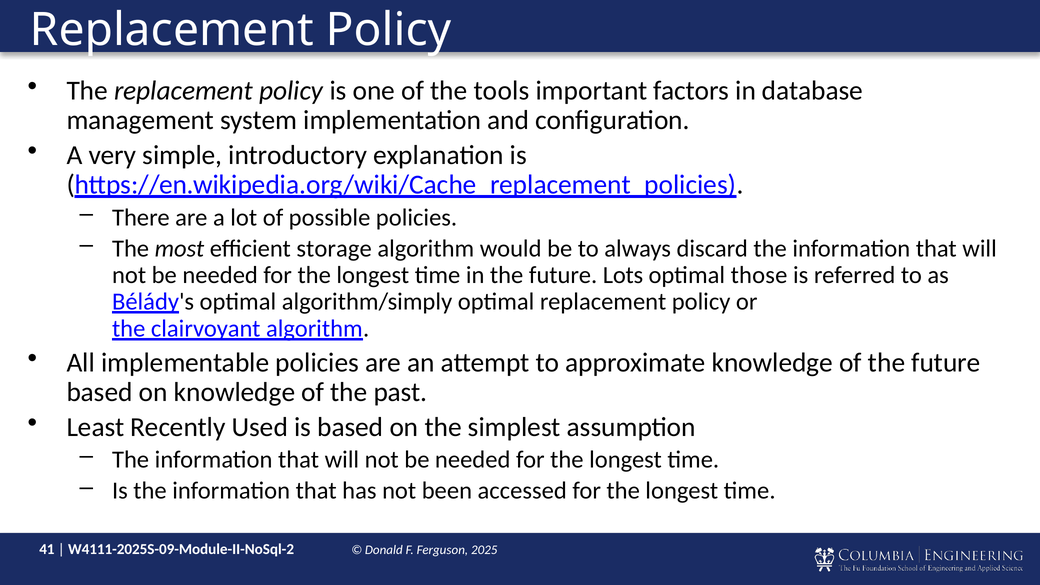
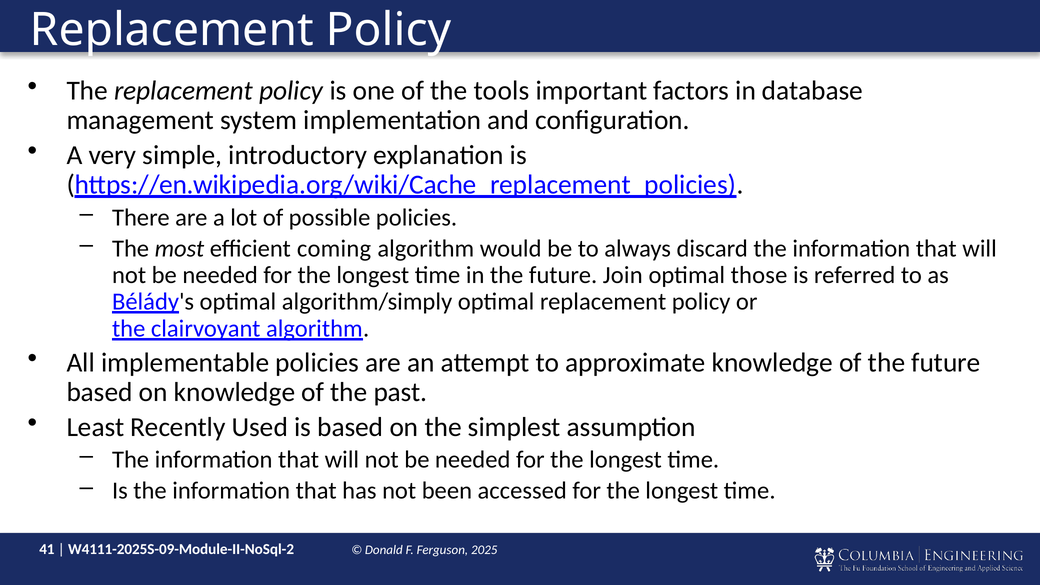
storage: storage -> coming
Lots: Lots -> Join
